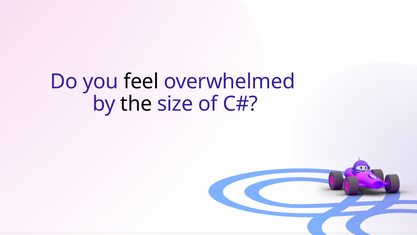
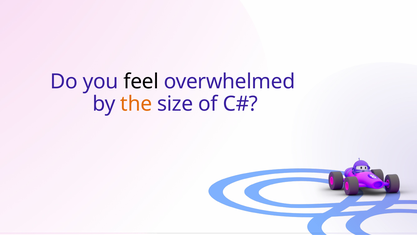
the colour: black -> orange
